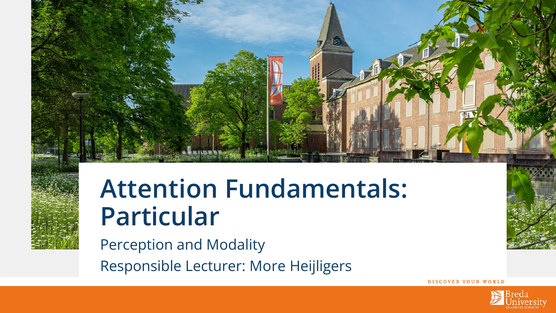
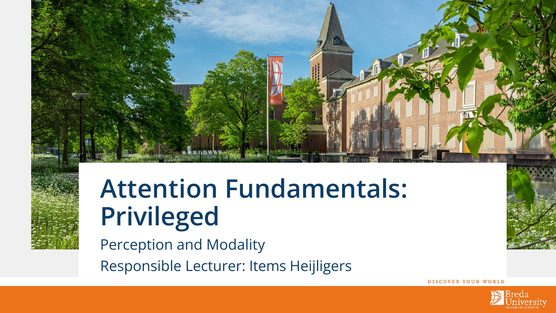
Particular: Particular -> Privileged
More: More -> Items
